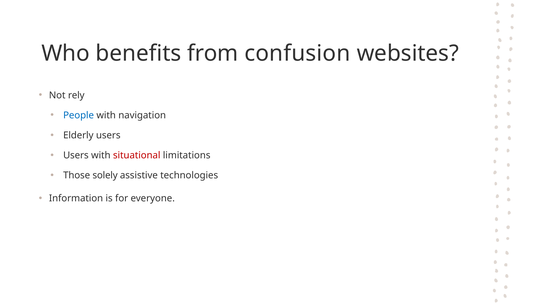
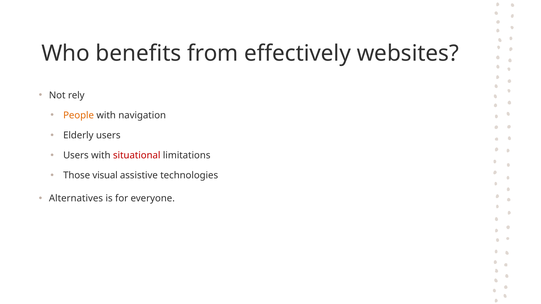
confusion: confusion -> effectively
People colour: blue -> orange
solely: solely -> visual
Information: Information -> Alternatives
